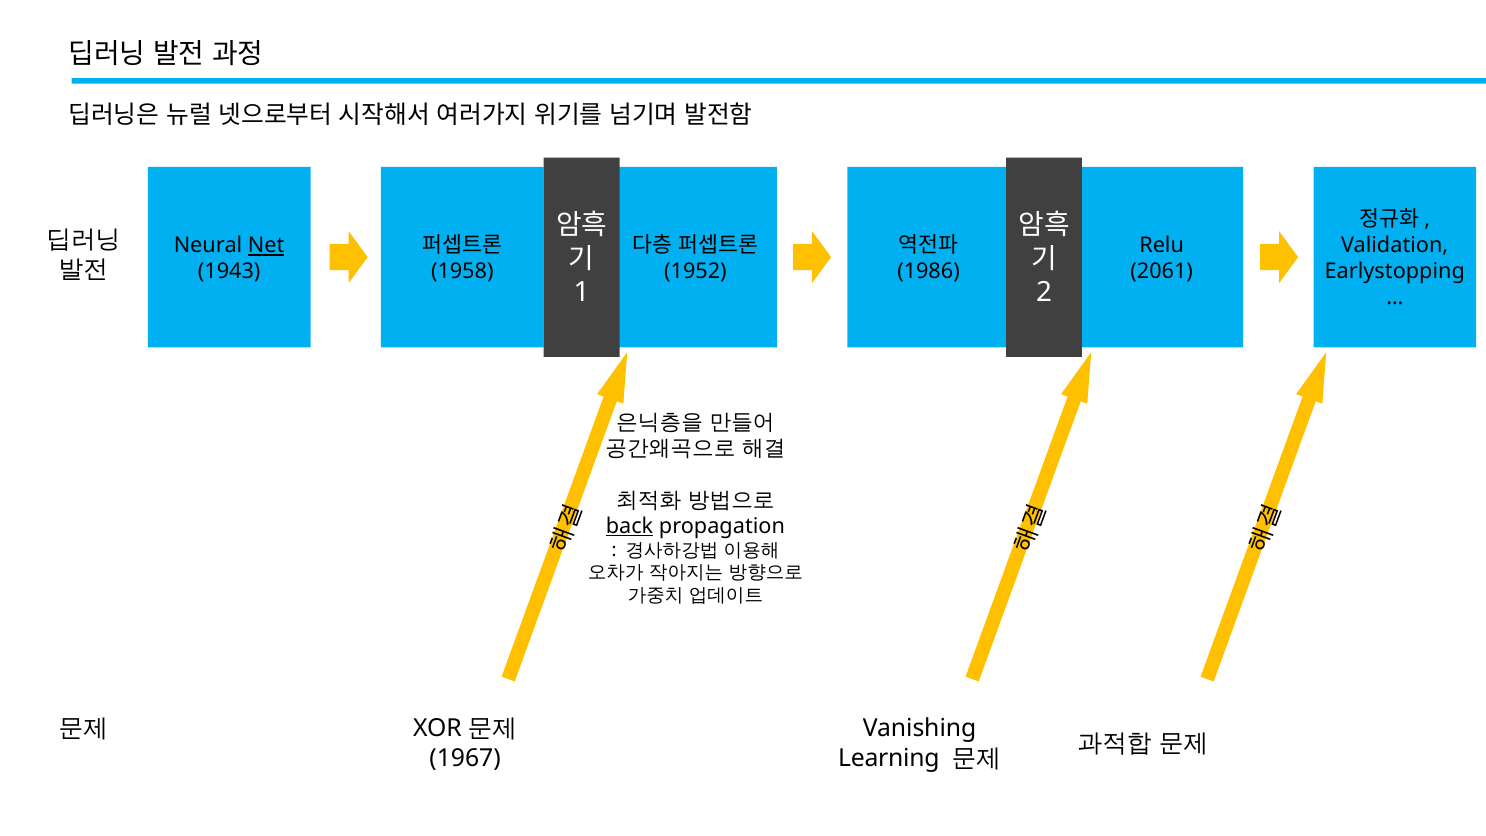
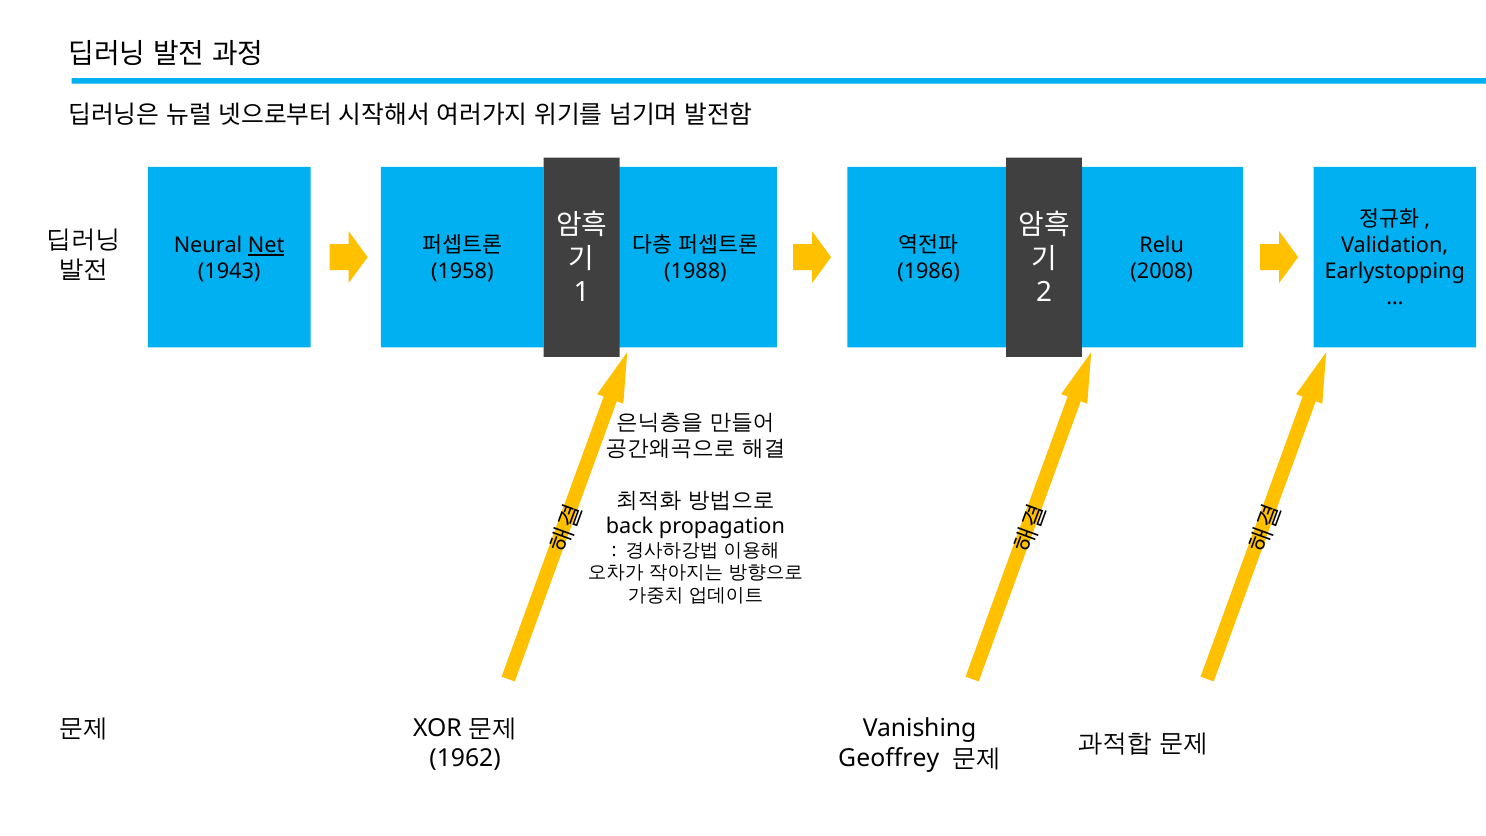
1952: 1952 -> 1988
2061: 2061 -> 2008
back underline: present -> none
1967: 1967 -> 1962
Learning: Learning -> Geoffrey
